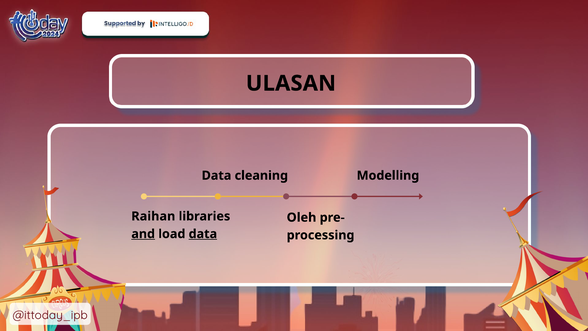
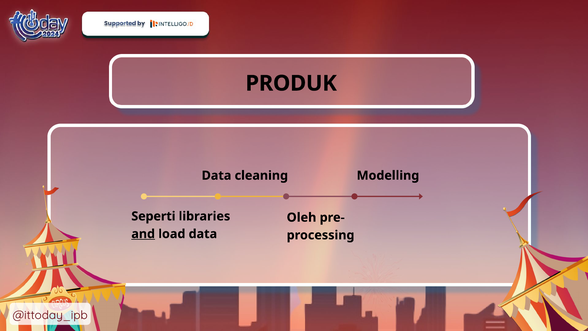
ULASAN: ULASAN -> PRODUK
Raihan: Raihan -> Seperti
data at (203, 234) underline: present -> none
